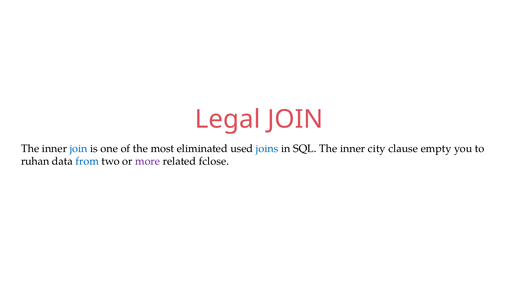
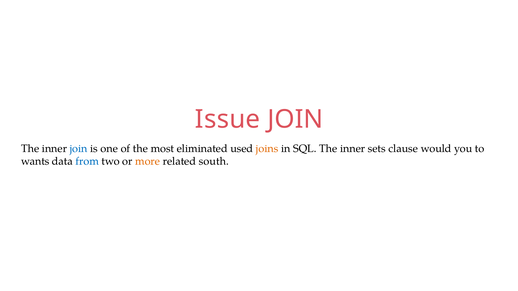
Legal: Legal -> Issue
joins colour: blue -> orange
city: city -> sets
empty: empty -> would
ruhan: ruhan -> wants
more colour: purple -> orange
fclose: fclose -> south
